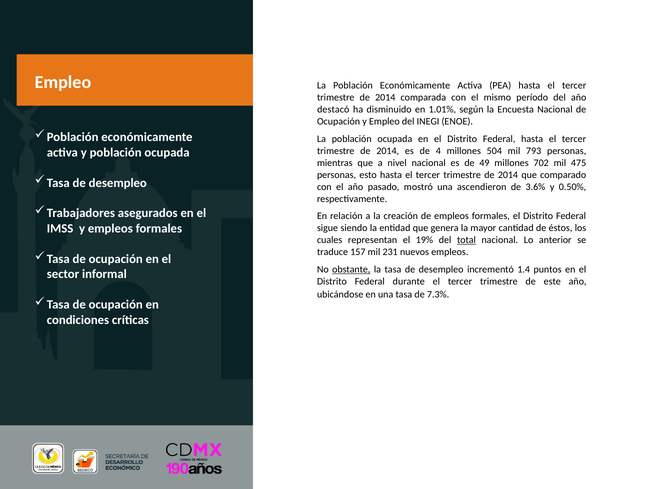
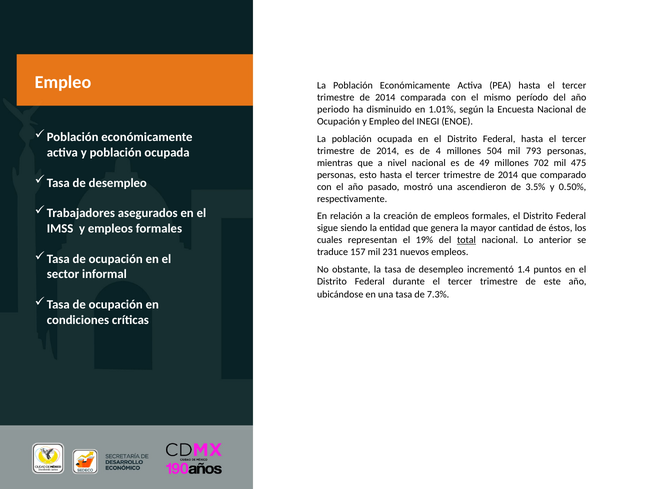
destacó: destacó -> periodo
3.6%: 3.6% -> 3.5%
obstante underline: present -> none
